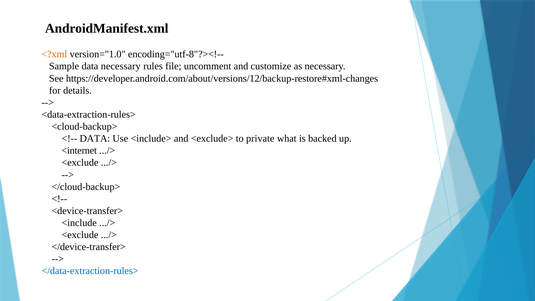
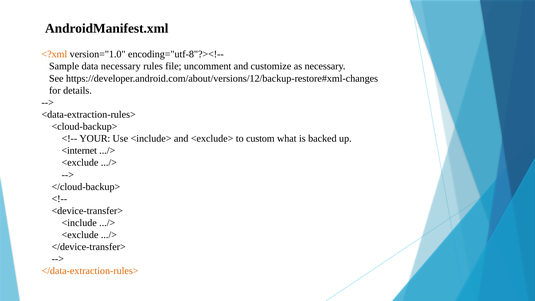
DATA at (95, 139): DATA -> YOUR
private: private -> custom
</data-extraction-rules> colour: blue -> orange
